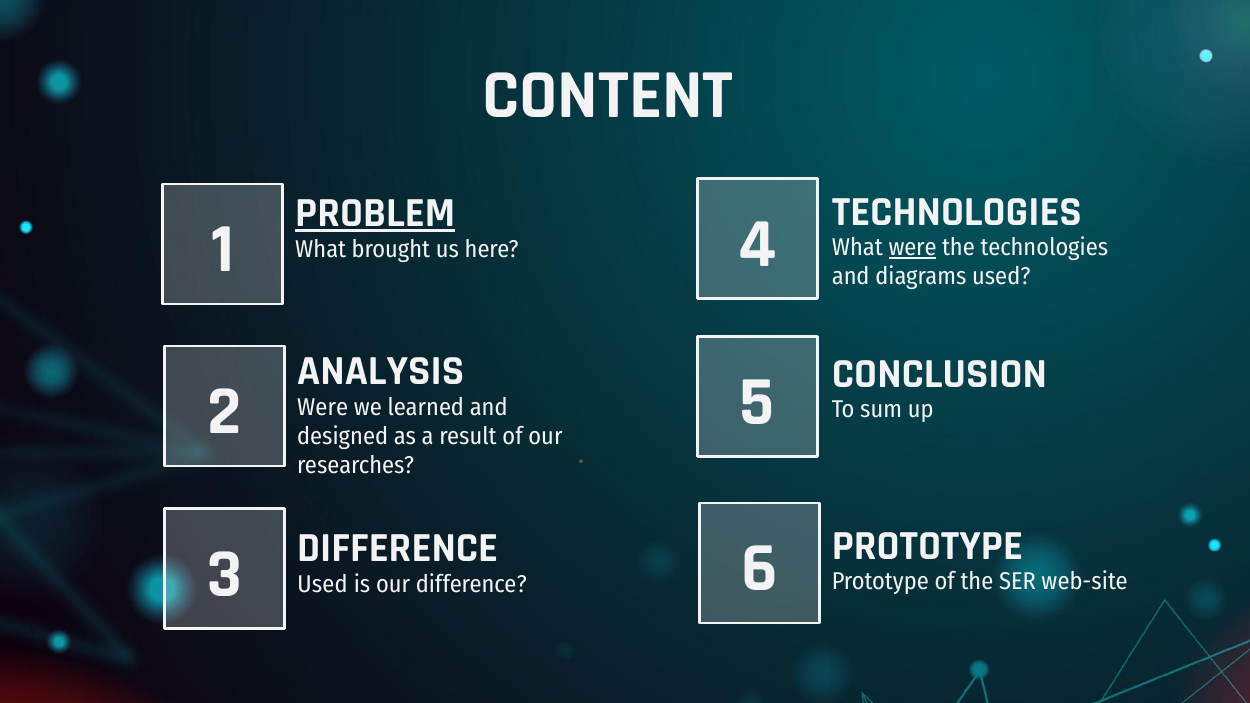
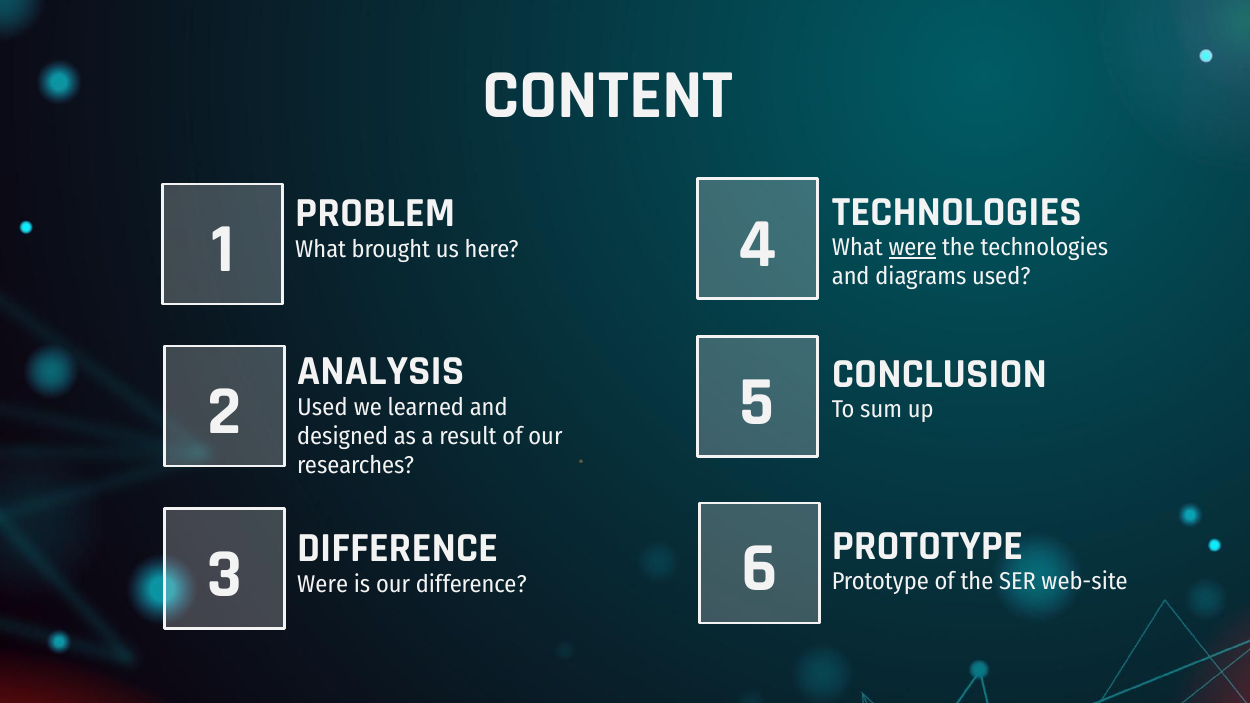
PROBLEM underline: present -> none
Were at (323, 407): Were -> Used
Used at (323, 584): Used -> Were
